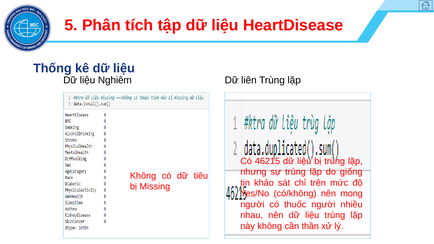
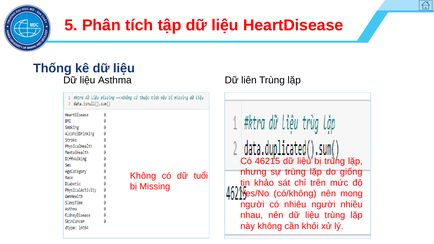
Nghiêm: Nghiêm -> Asthma
tiêu: tiêu -> tuổi
thuốc: thuốc -> nhiêu
thần: thần -> khỏi
